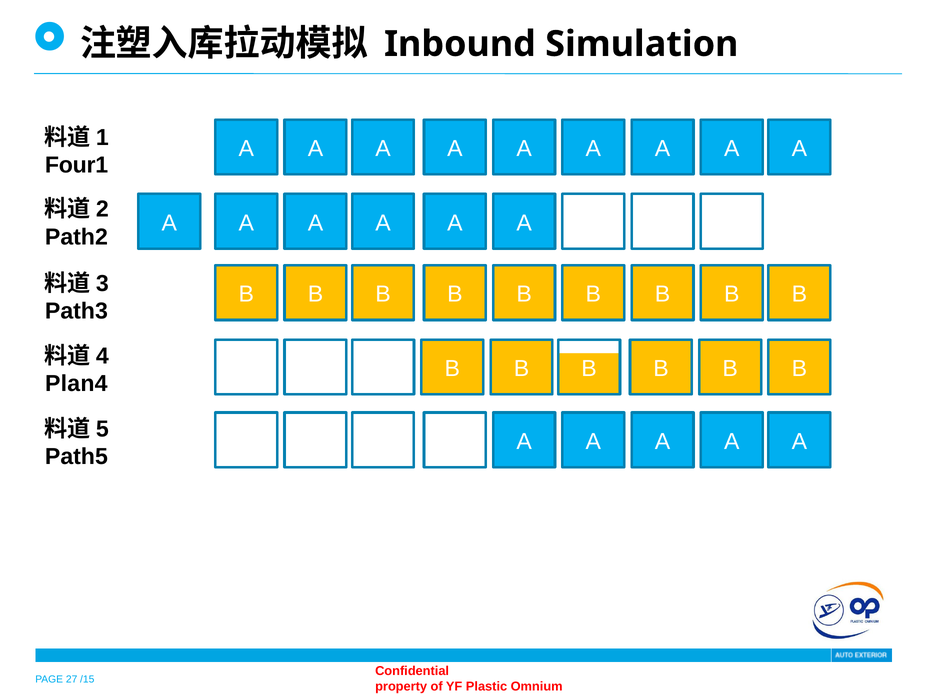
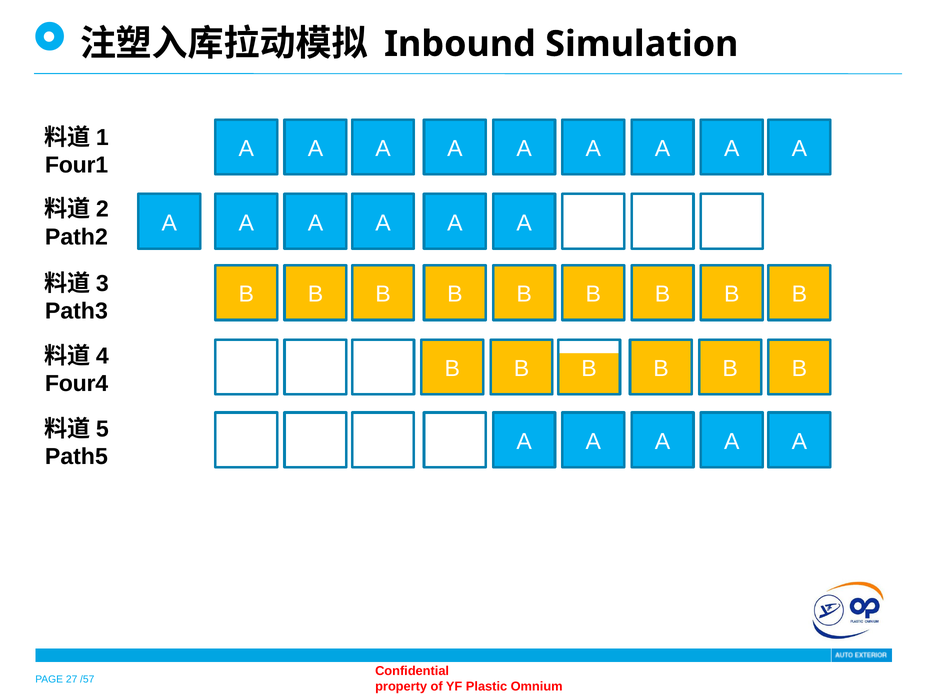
Plan4: Plan4 -> Four4
/15: /15 -> /57
